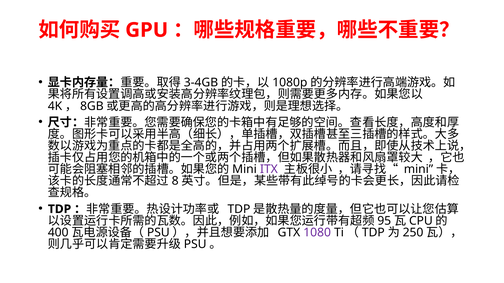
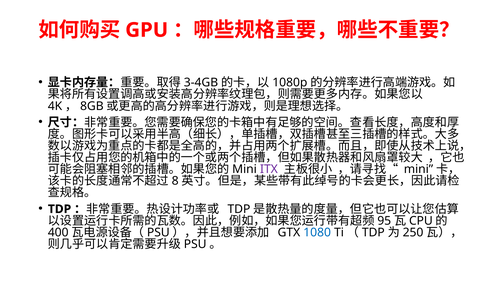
1080 colour: purple -> blue
